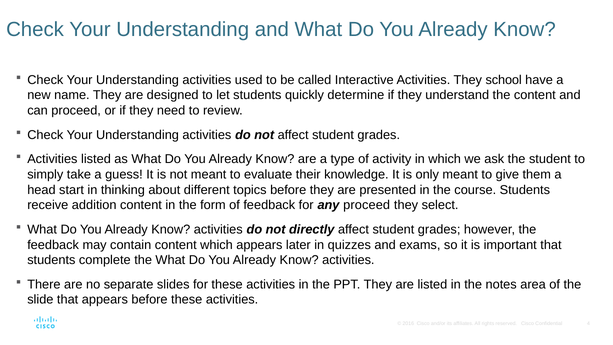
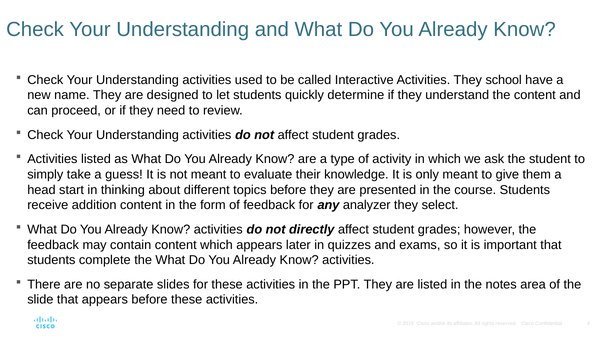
any proceed: proceed -> analyzer
